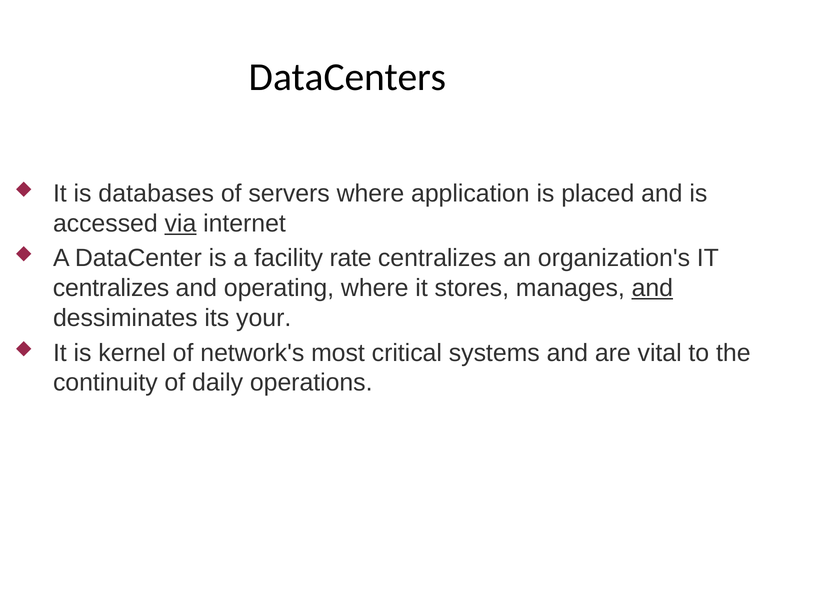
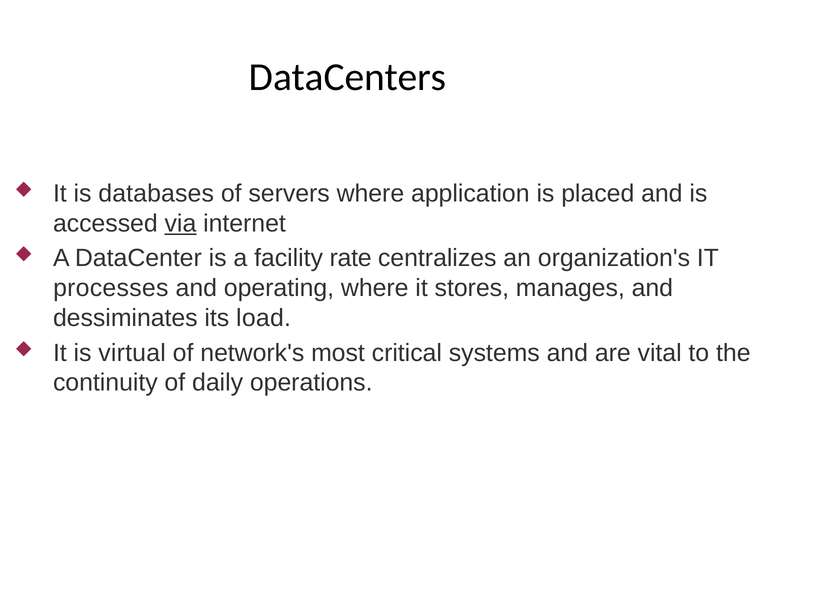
centralizes at (111, 288): centralizes -> processes
and at (652, 288) underline: present -> none
your: your -> load
kernel: kernel -> virtual
